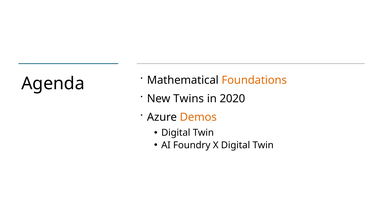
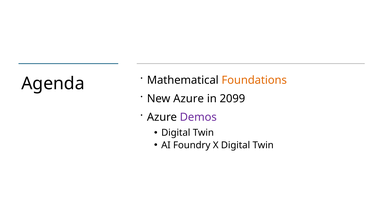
New Twins: Twins -> Azure
2020: 2020 -> 2099
Demos colour: orange -> purple
